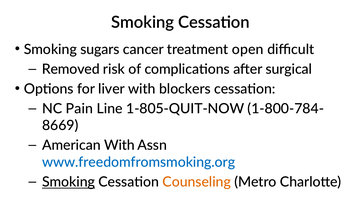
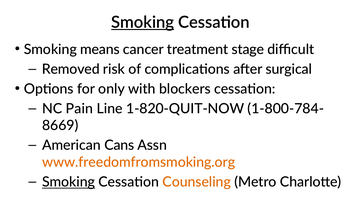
Smoking at (143, 22) underline: none -> present
sugars: sugars -> means
open: open -> stage
liver: liver -> only
1-805-QUIT-NOW: 1-805-QUIT-NOW -> 1-820-QUIT-NOW
American With: With -> Cans
www.freedomfromsmoking.org colour: blue -> orange
